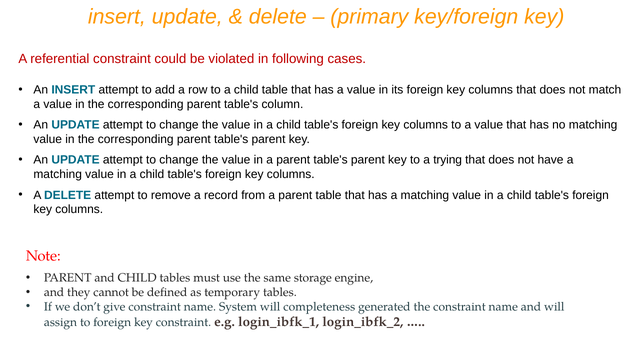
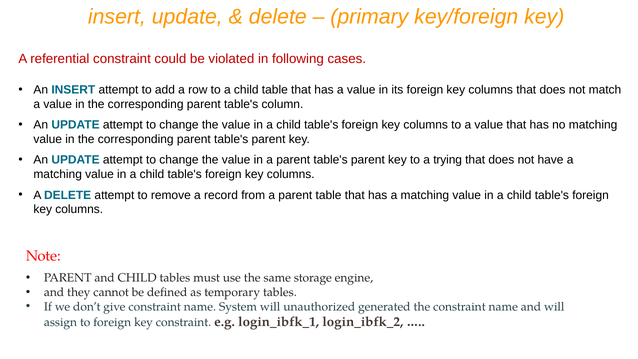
completeness: completeness -> unauthorized
